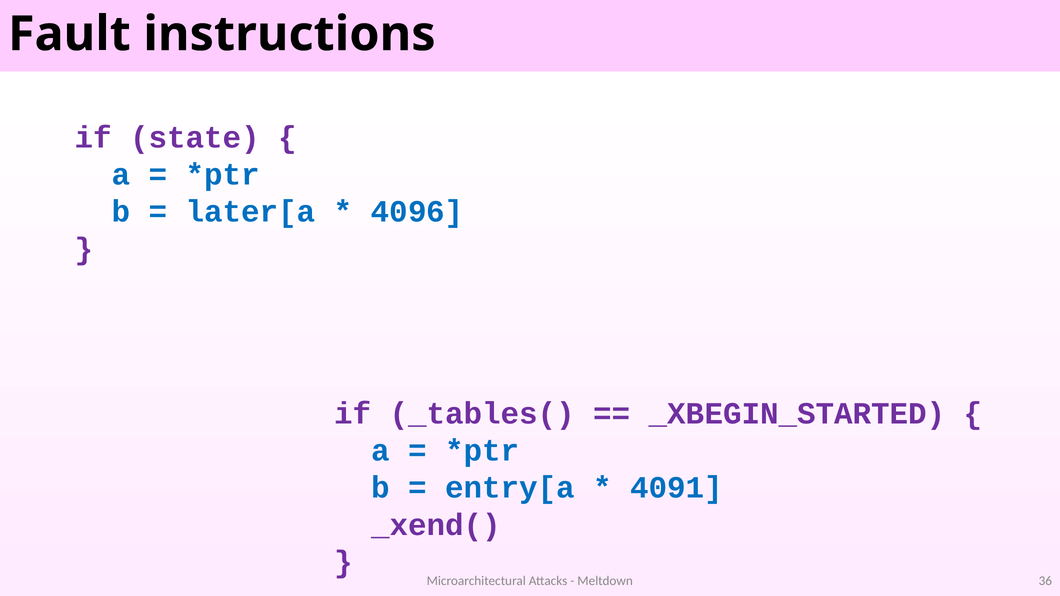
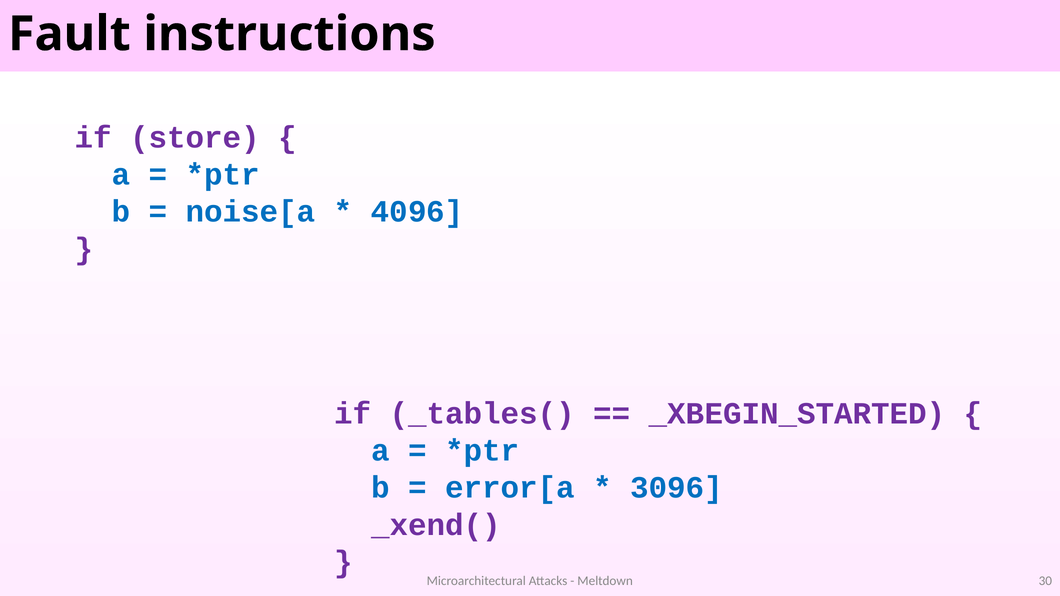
state: state -> store
later[a: later[a -> noise[a
entry[a: entry[a -> error[a
4091: 4091 -> 3096
36: 36 -> 30
